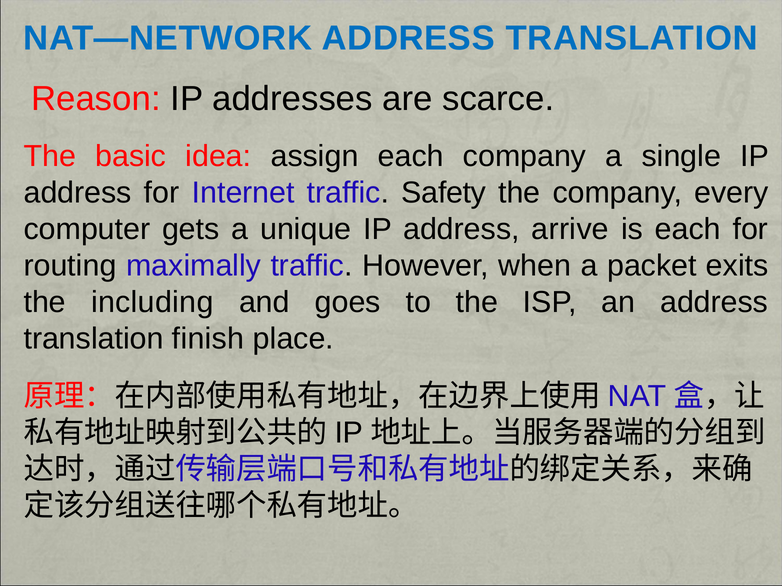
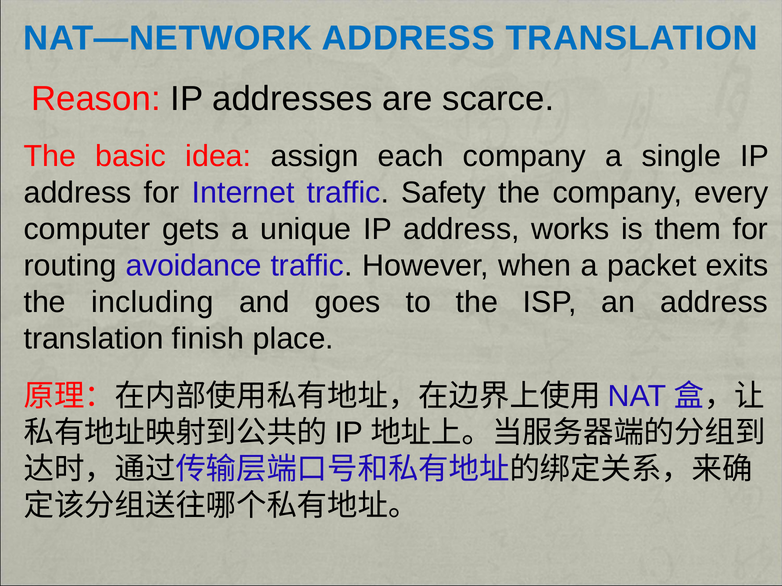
arrive: arrive -> works
is each: each -> them
maximally: maximally -> avoidance
